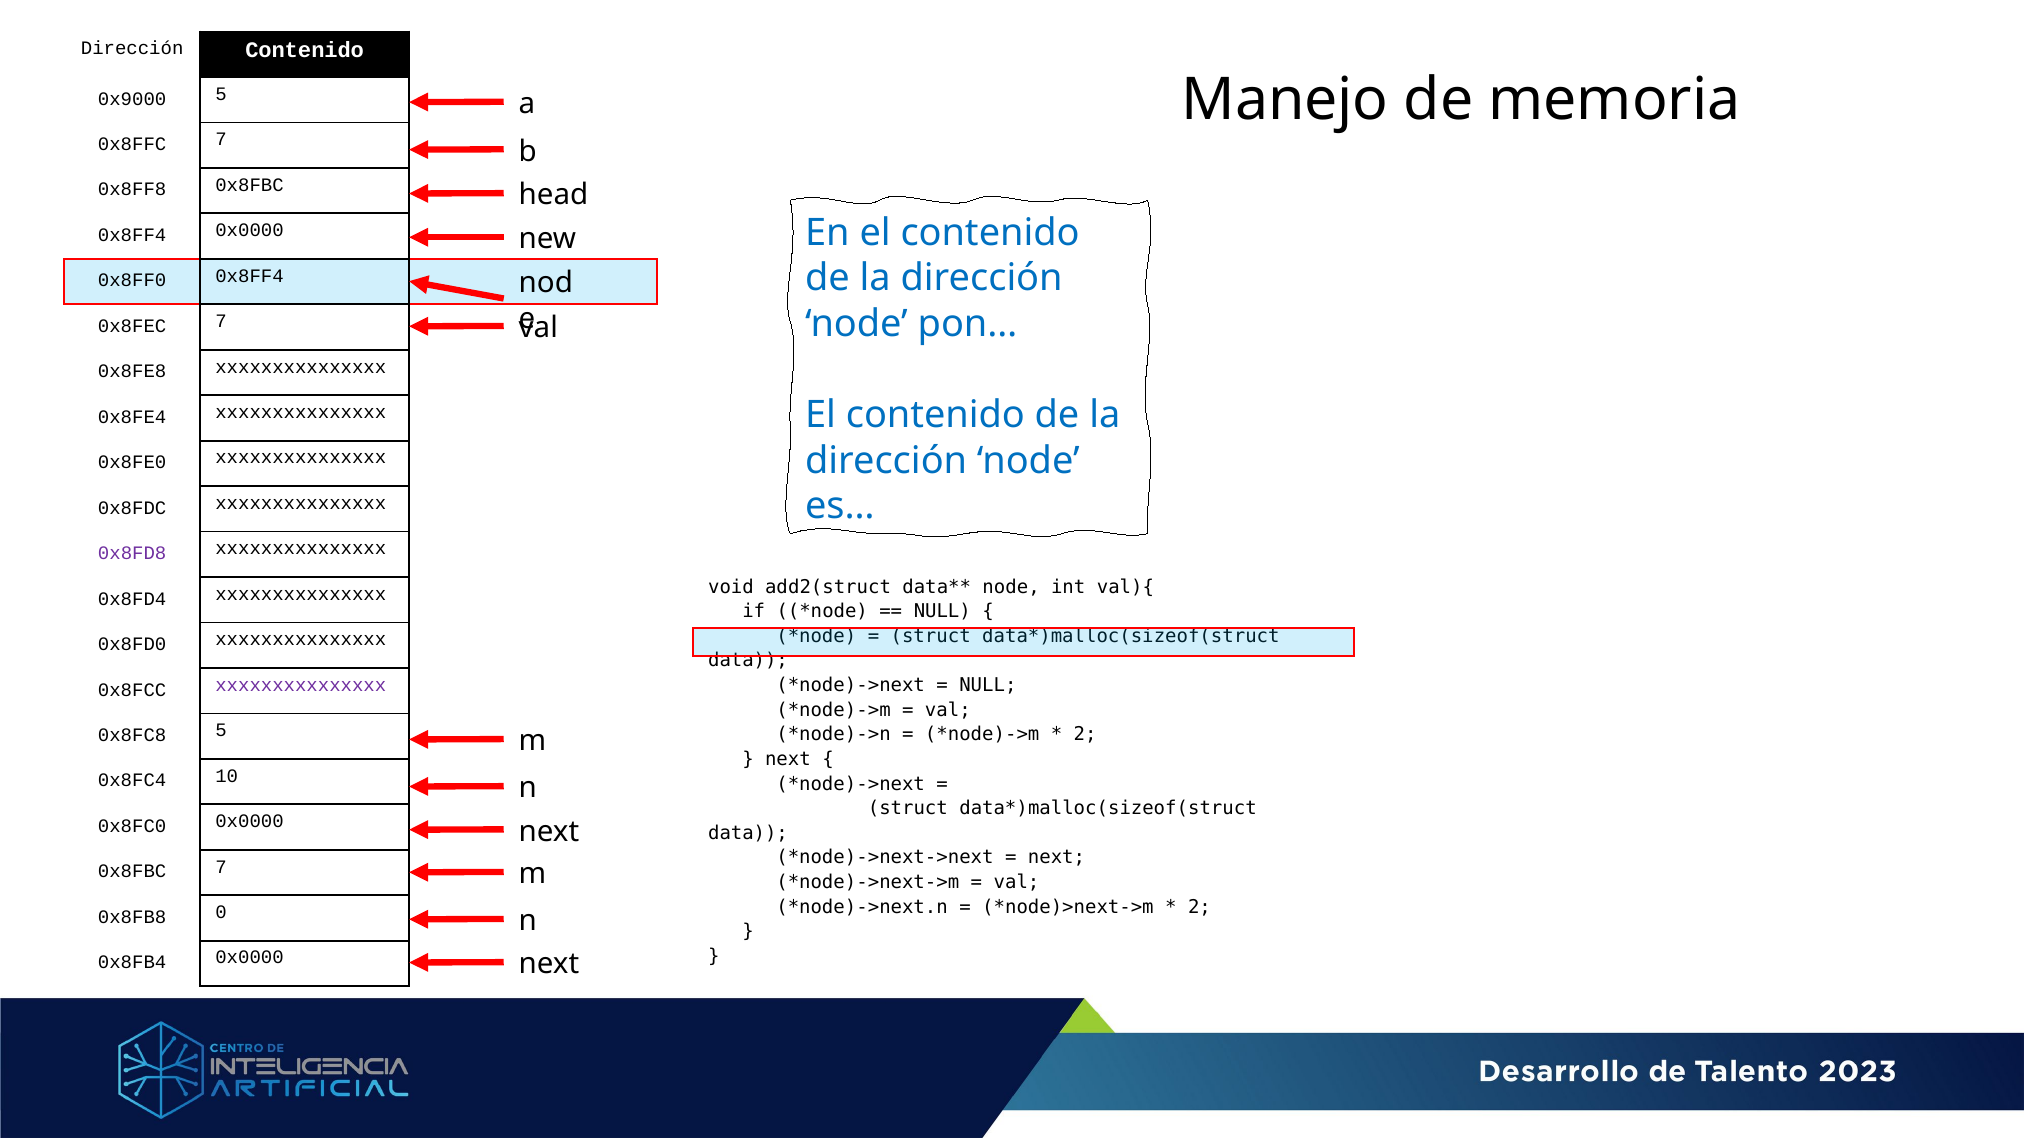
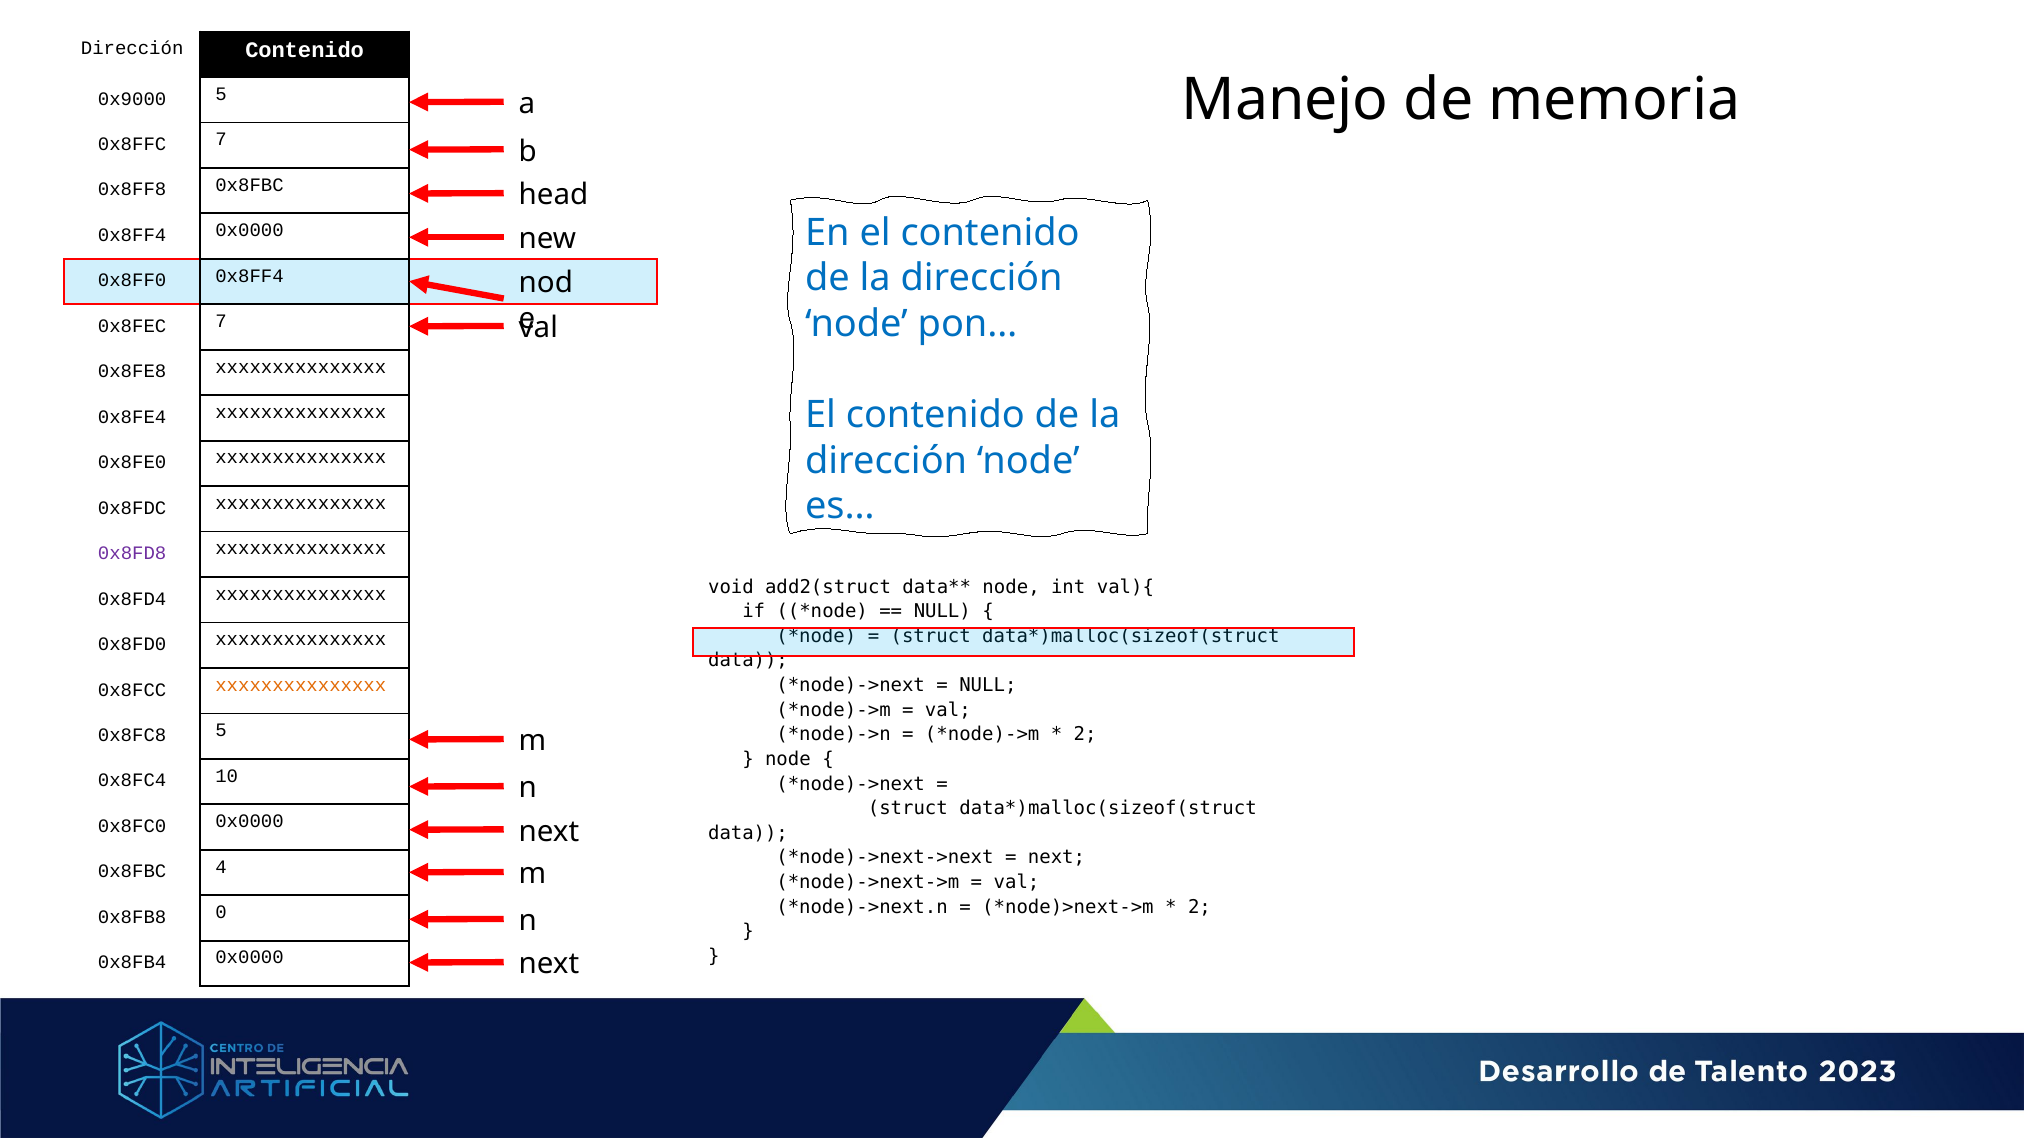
xxxxxxxxxxxxxxx at (301, 685) colour: purple -> orange
next at (788, 759): next -> node
0x8FBC 7: 7 -> 4
